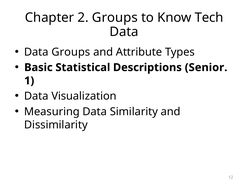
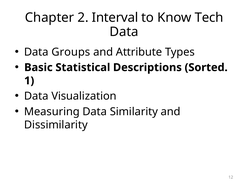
2 Groups: Groups -> Interval
Senior: Senior -> Sorted
